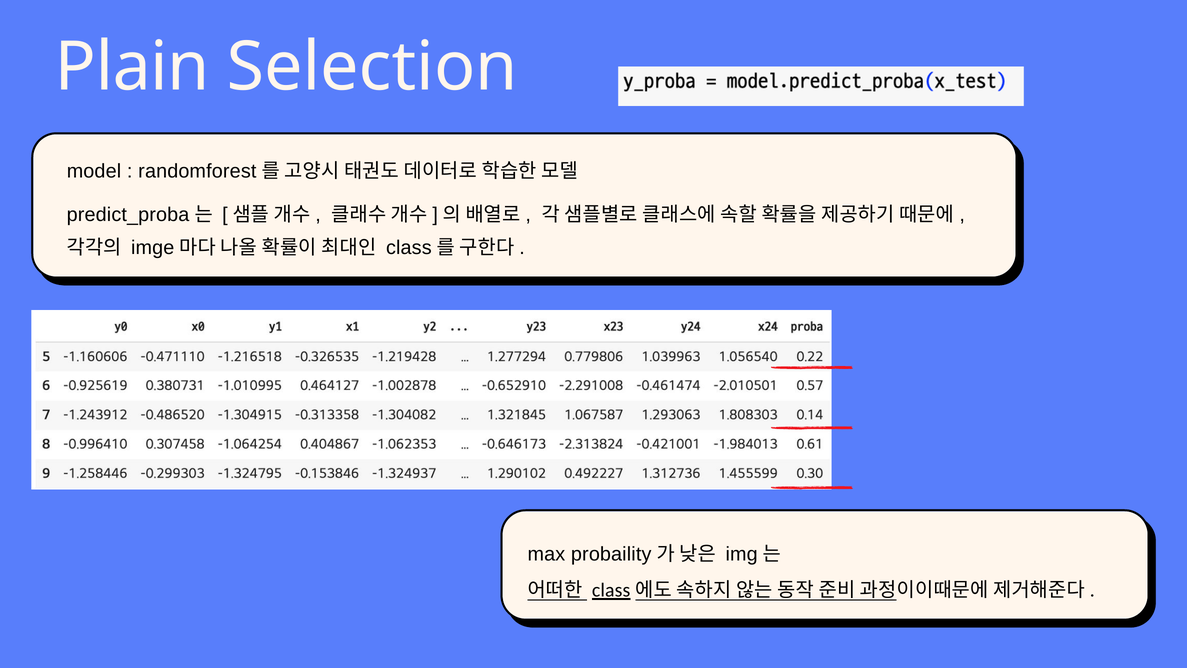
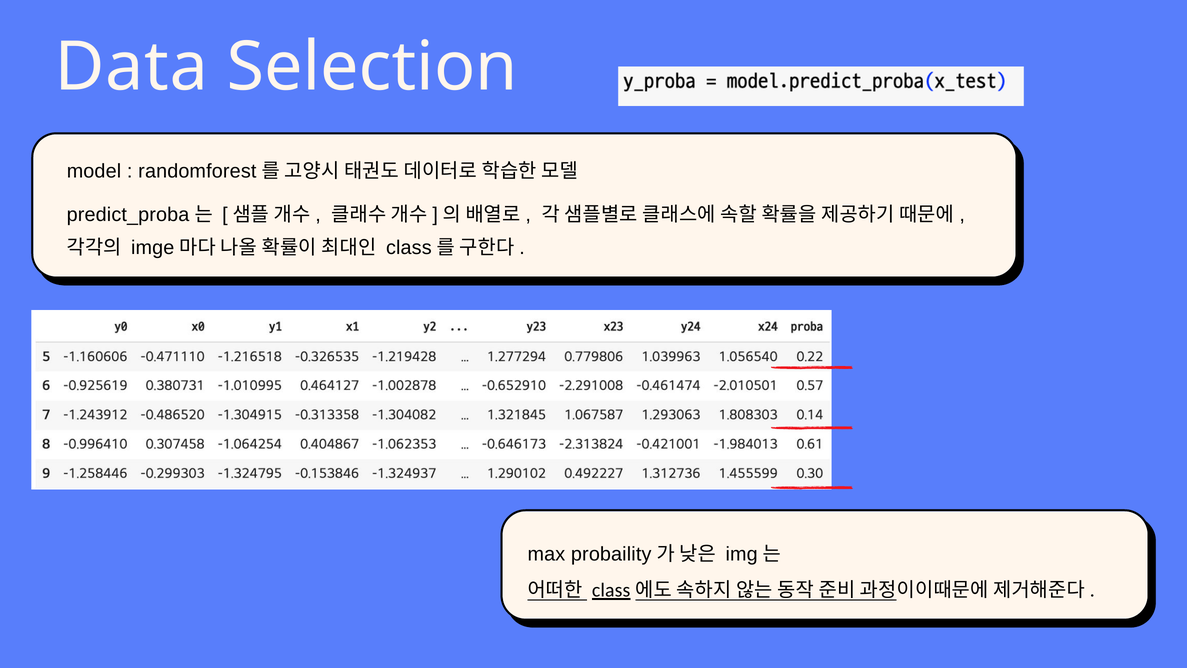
Plain: Plain -> Data
